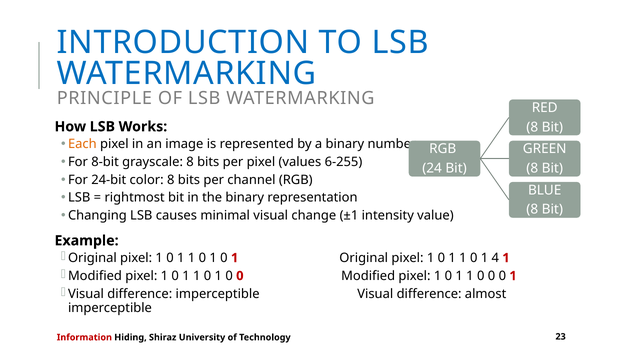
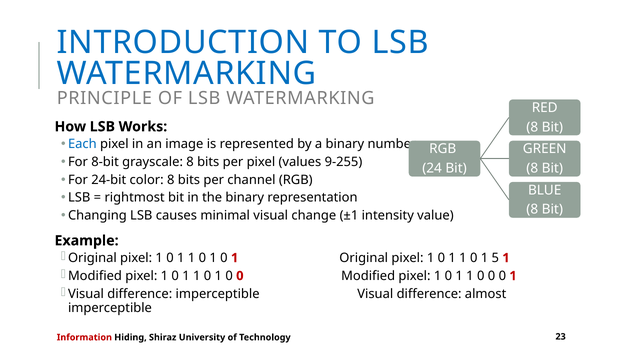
Each colour: orange -> blue
6-255: 6-255 -> 9-255
4: 4 -> 5
